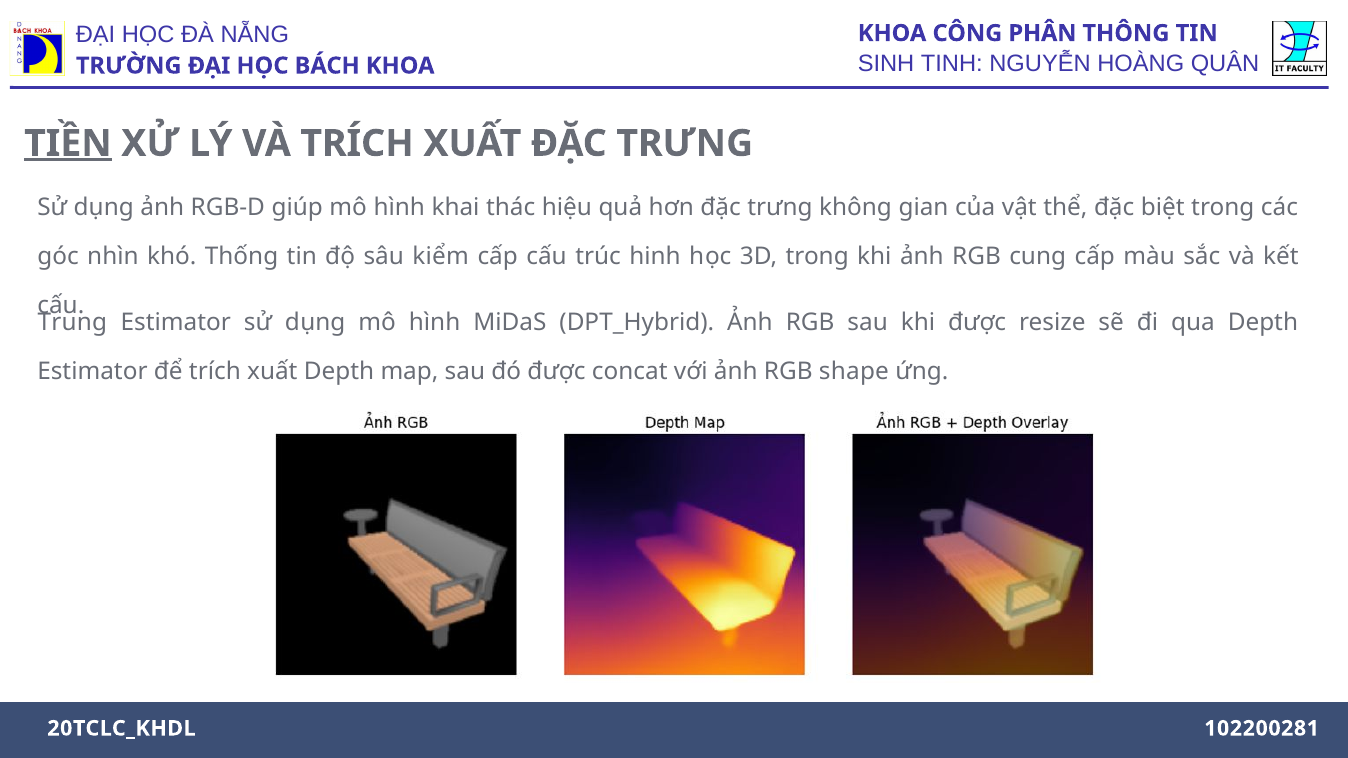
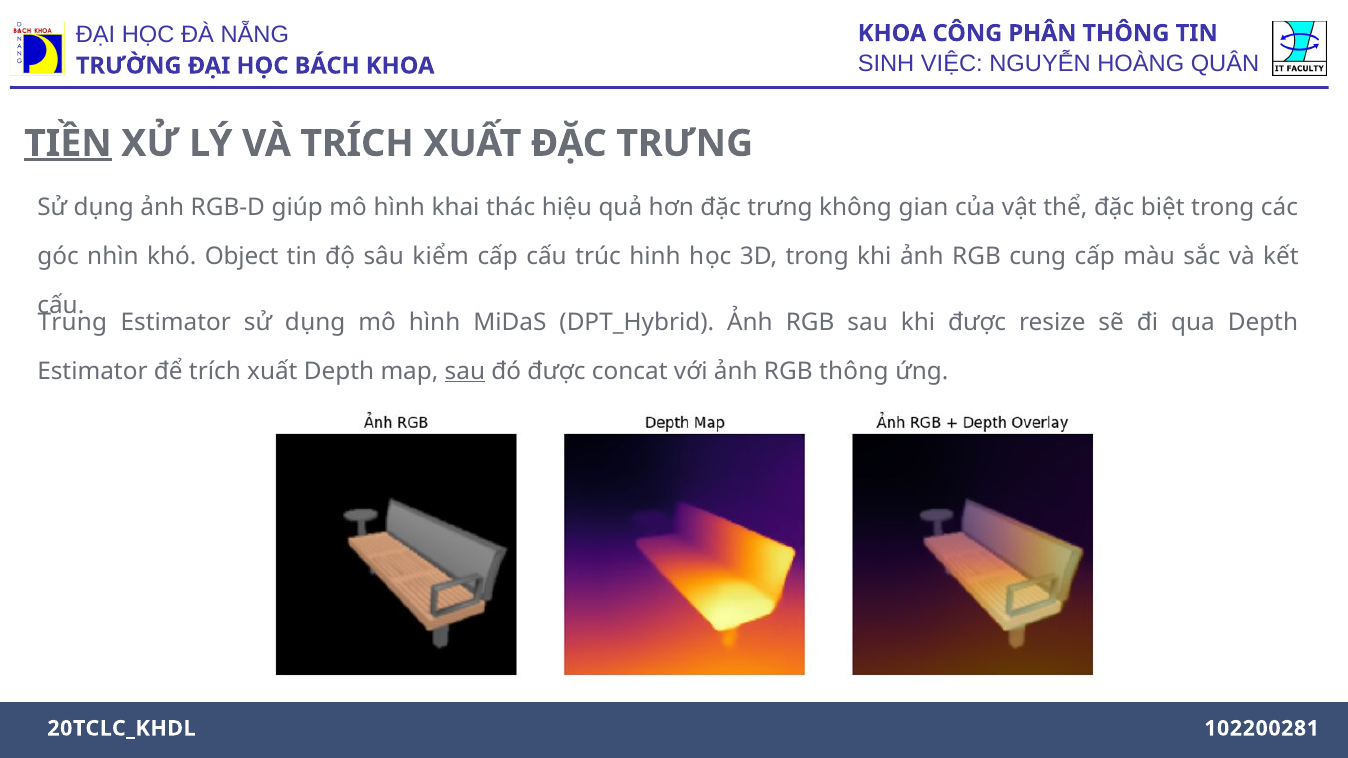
TINH: TINH -> VIỆC
Thống: Thống -> Object
sau at (465, 371) underline: none -> present
RGB shape: shape -> thông
